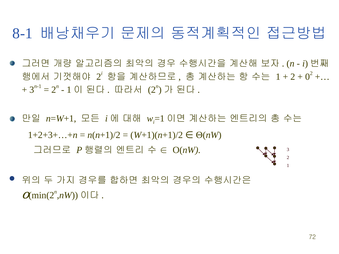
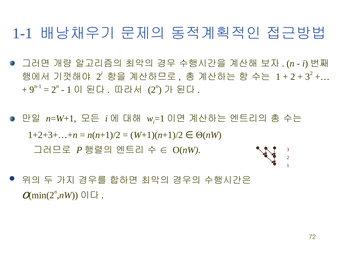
8-1: 8-1 -> 1-1
0 at (308, 77): 0 -> 3
3 at (32, 90): 3 -> 9
